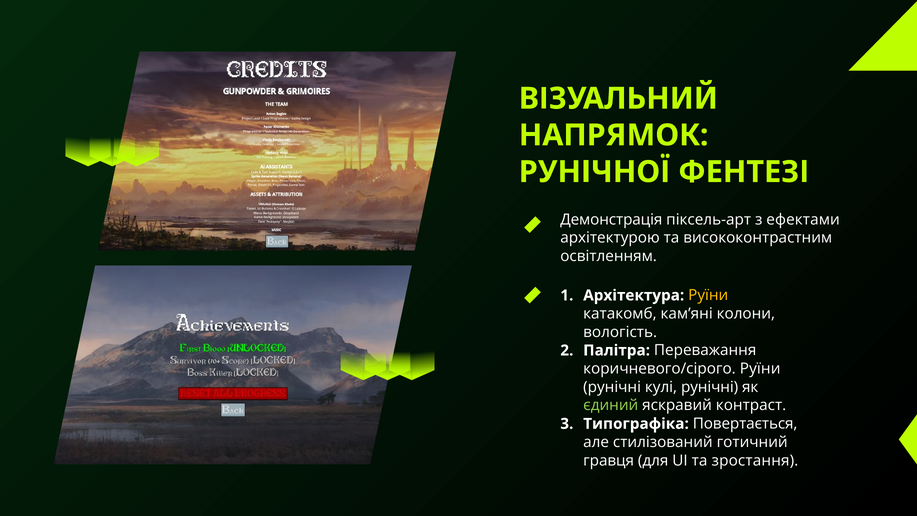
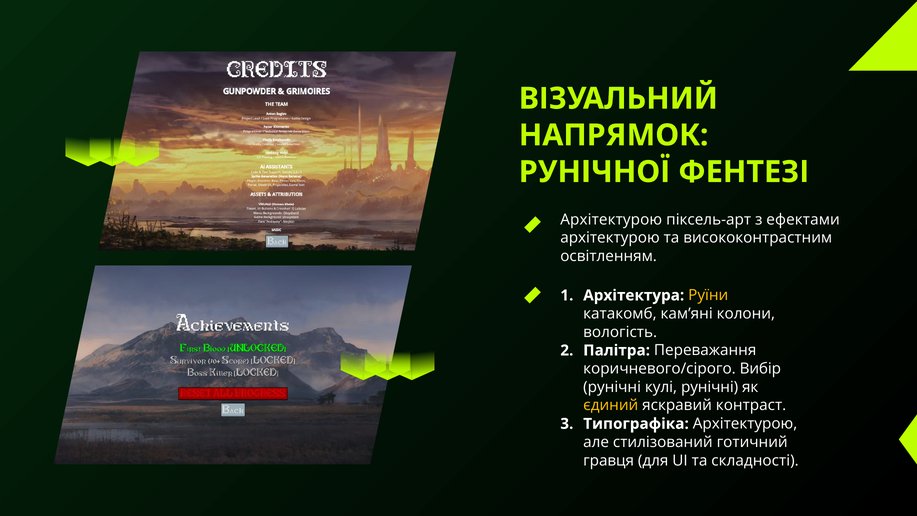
Демонстрація at (611, 220): Демонстрація -> Архітектурою
коричневого/сірого Руїни: Руїни -> Вибір
єдиний colour: light green -> yellow
Типографіка Повертається: Повертається -> Архітектурою
зростання: зростання -> складності
